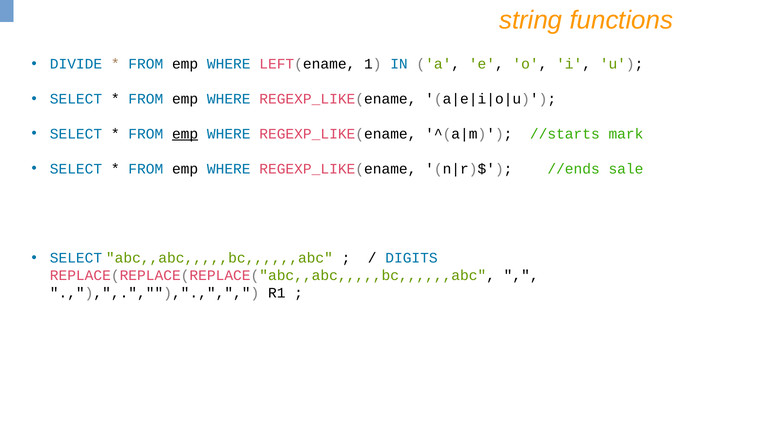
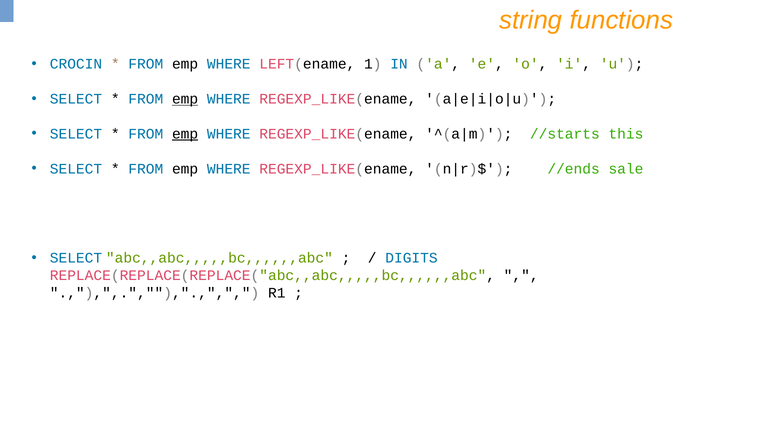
DIVIDE: DIVIDE -> CROCIN
emp at (185, 99) underline: none -> present
mark: mark -> this
